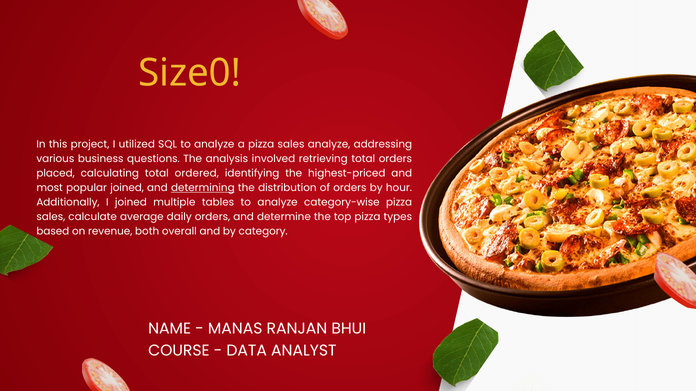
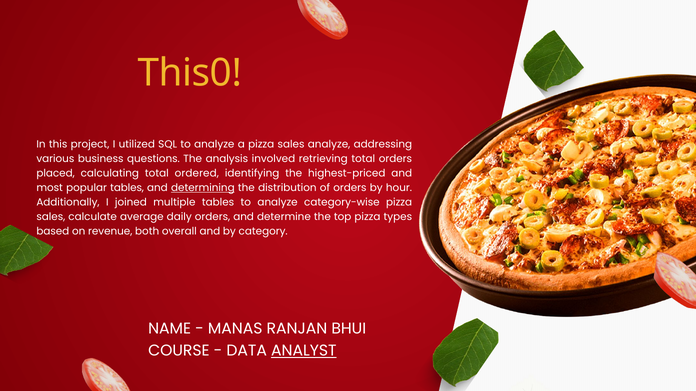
Size0: Size0 -> This0
popular joined: joined -> tables
ANALYST underline: none -> present
